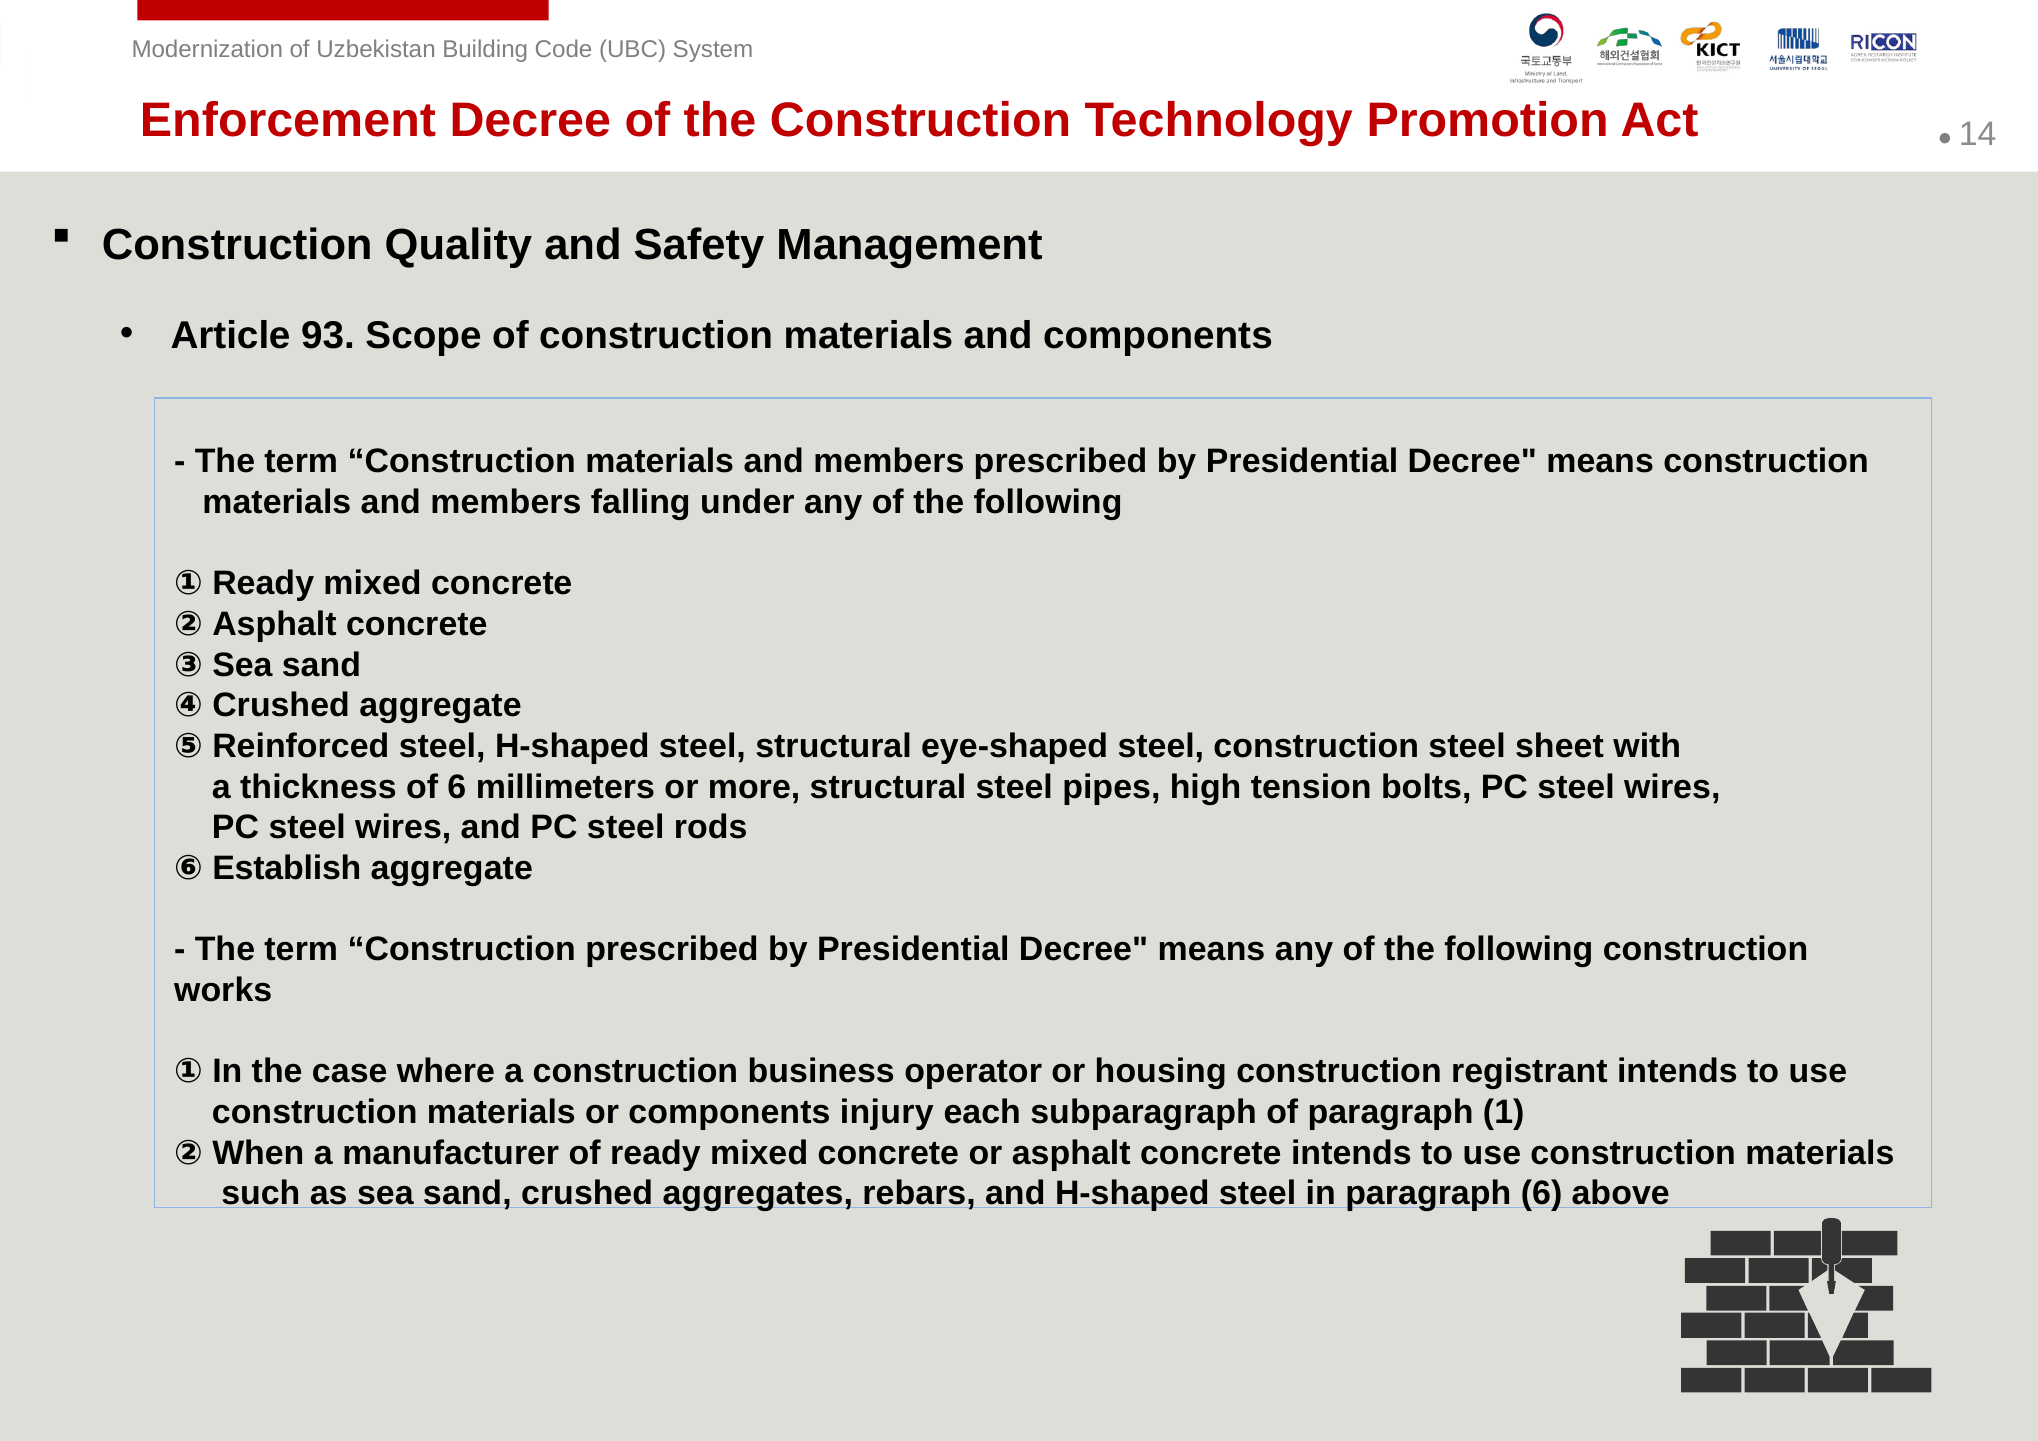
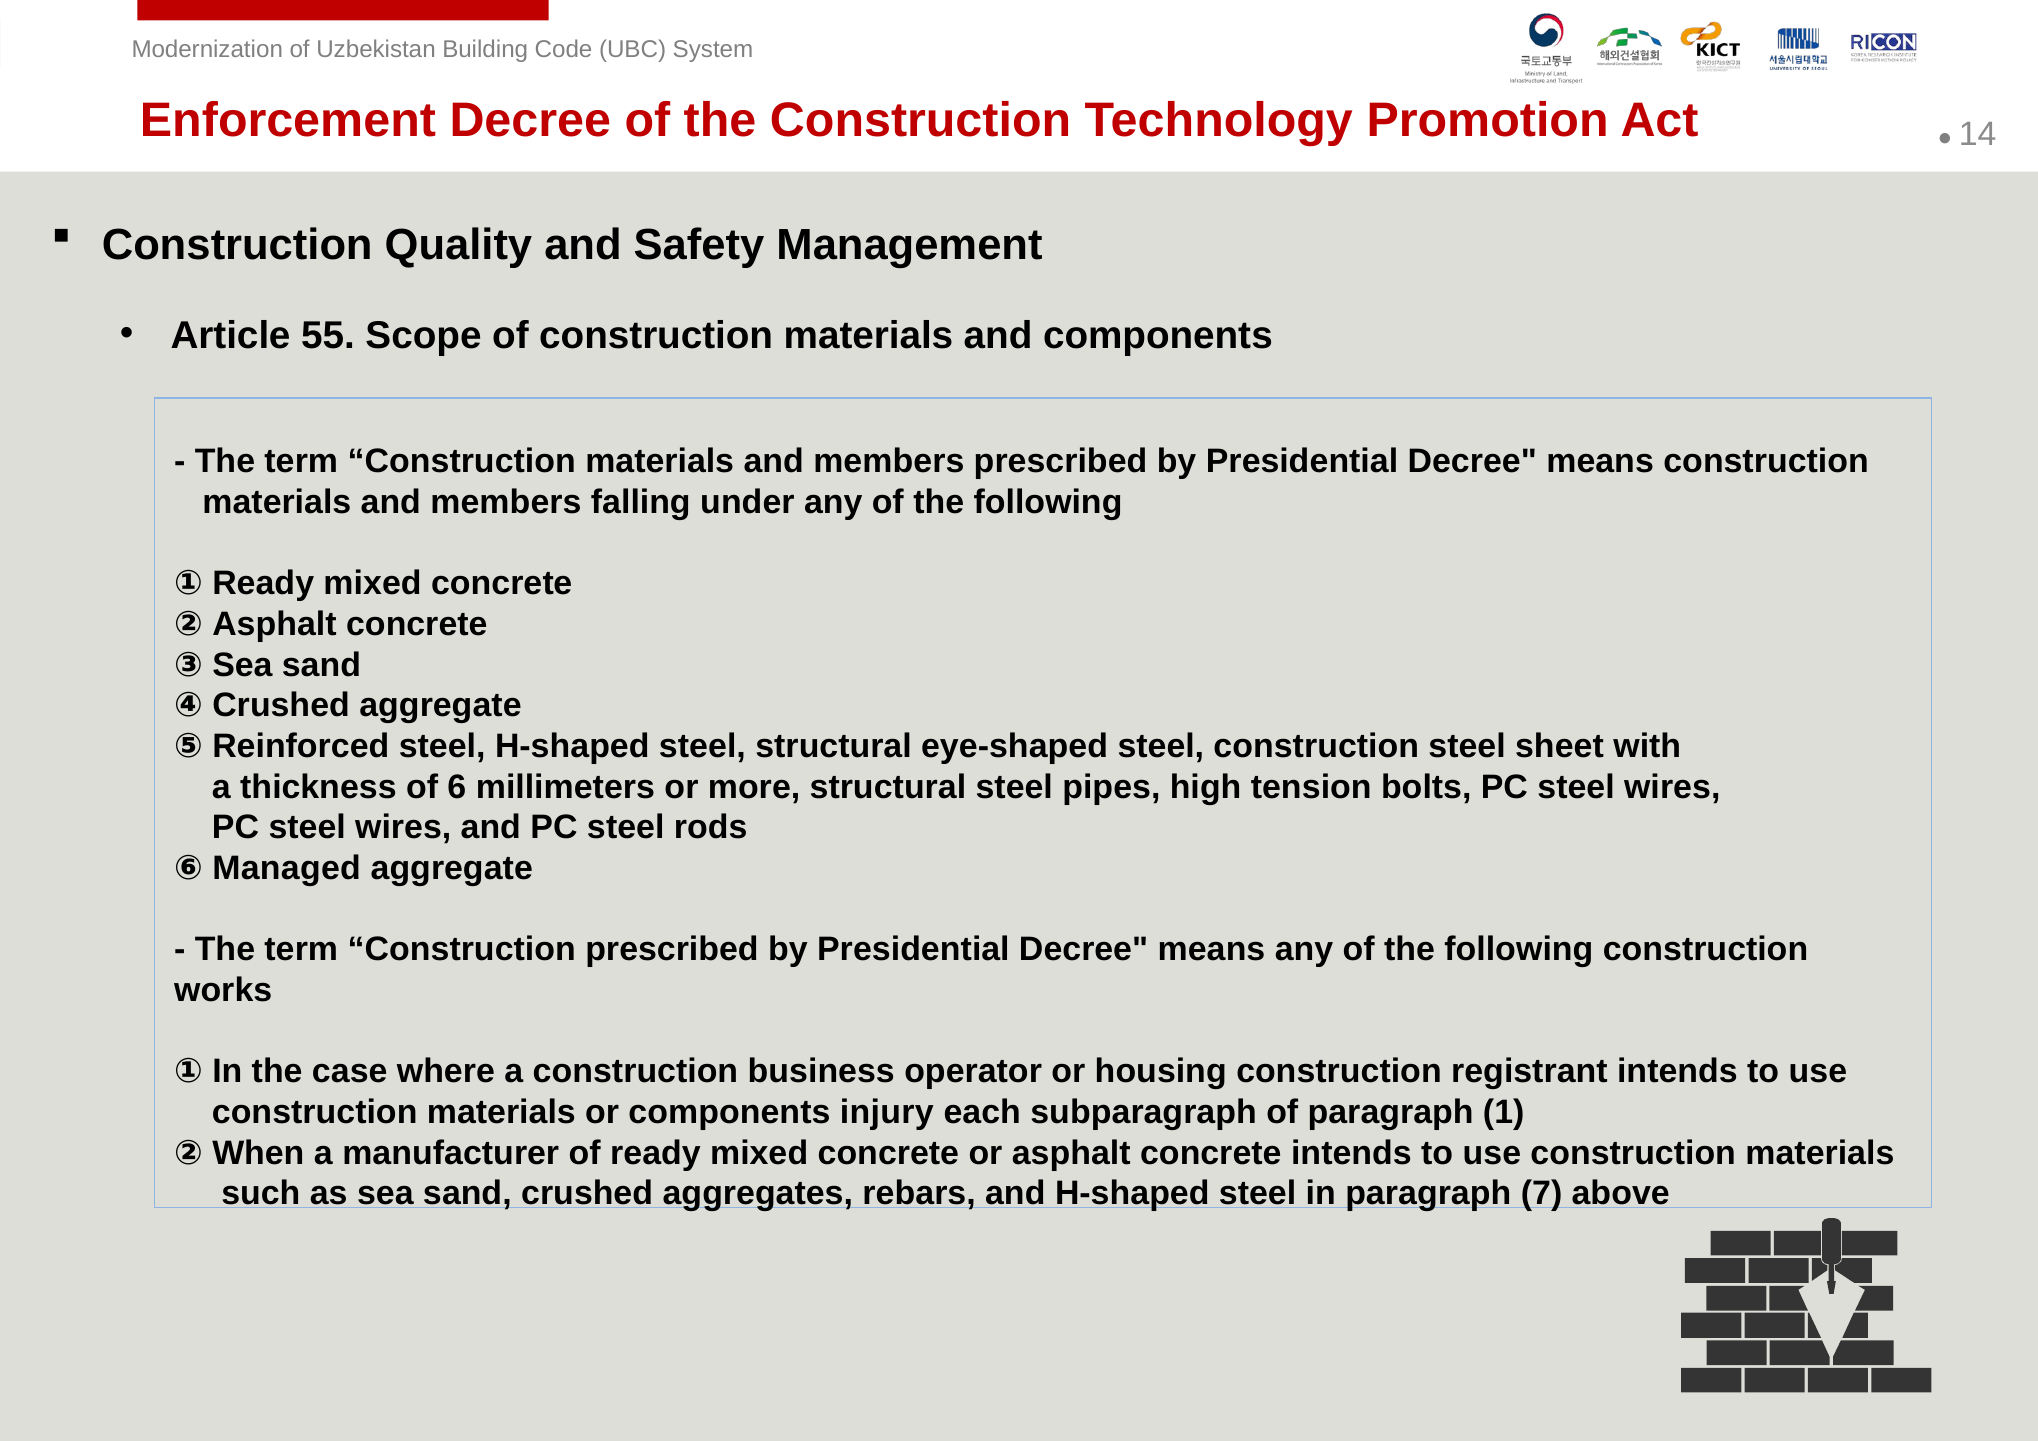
93: 93 -> 55
Establish: Establish -> Managed
paragraph 6: 6 -> 7
